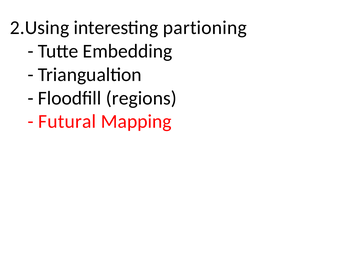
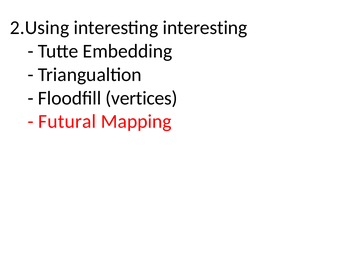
interesting partioning: partioning -> interesting
regions: regions -> vertices
